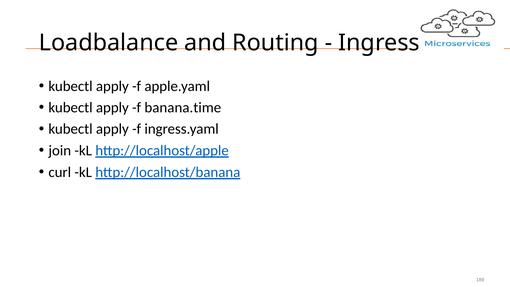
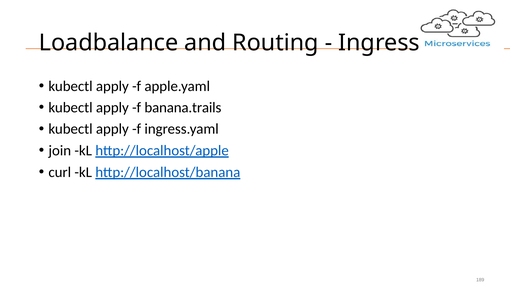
banana.time: banana.time -> banana.trails
